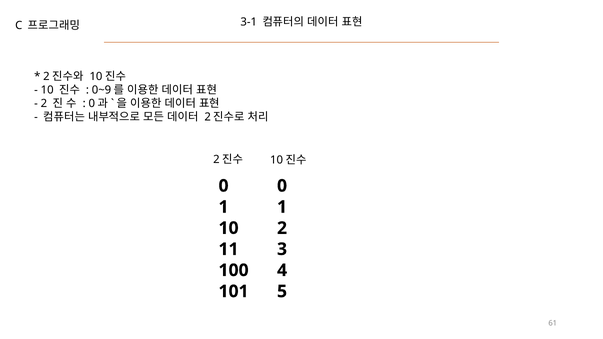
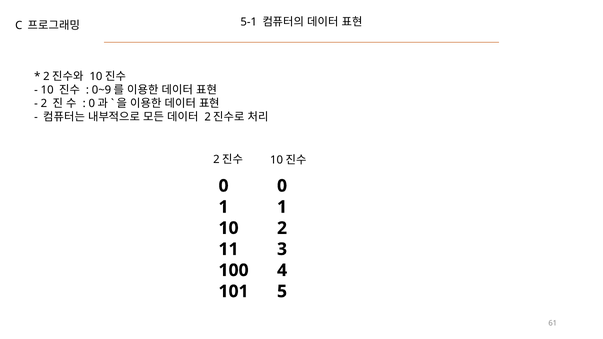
3-1: 3-1 -> 5-1
